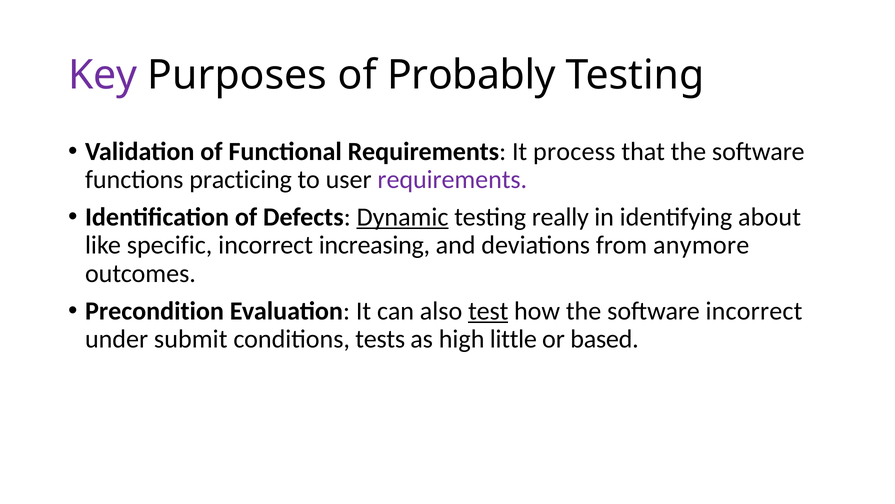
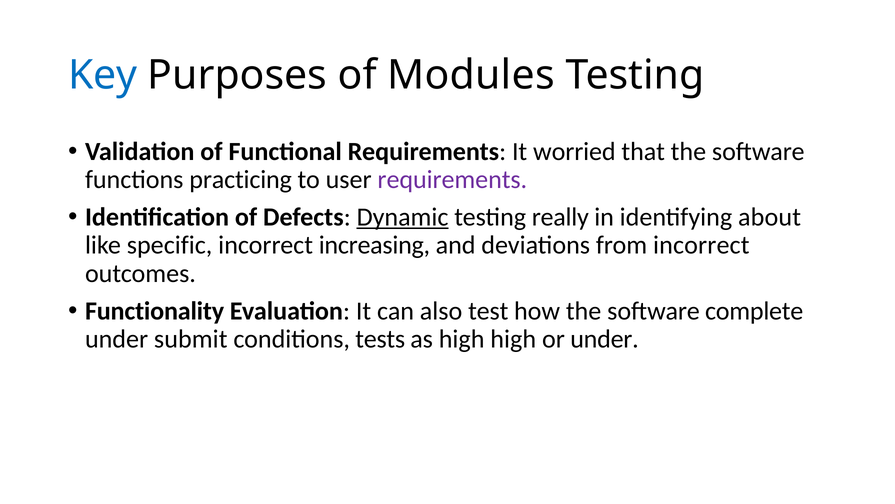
Key colour: purple -> blue
Probably: Probably -> Modules
process: process -> worried
from anymore: anymore -> incorrect
Precondition: Precondition -> Functionality
test underline: present -> none
software incorrect: incorrect -> complete
high little: little -> high
or based: based -> under
